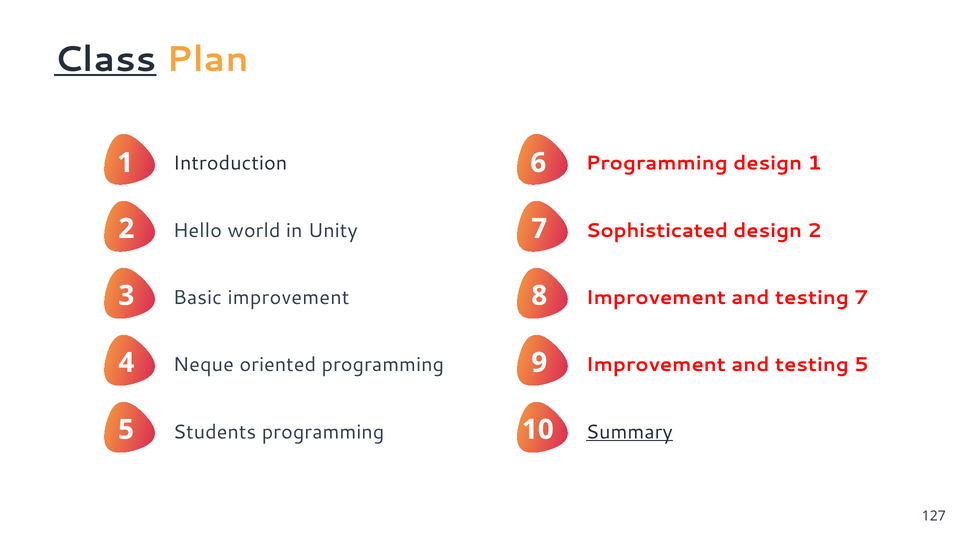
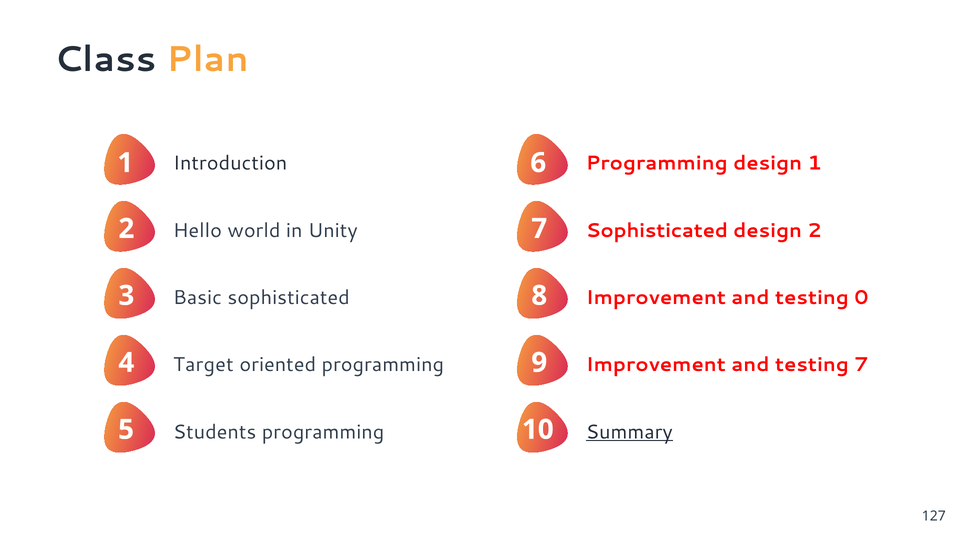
Class underline: present -> none
Basic improvement: improvement -> sophisticated
testing 7: 7 -> 0
Neque: Neque -> Target
testing 5: 5 -> 7
